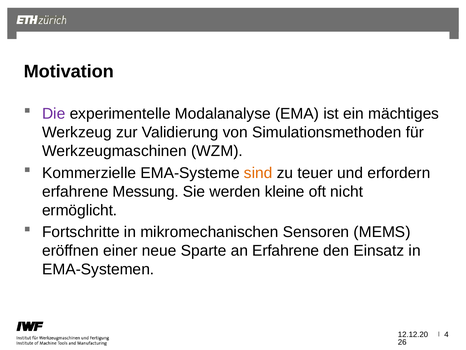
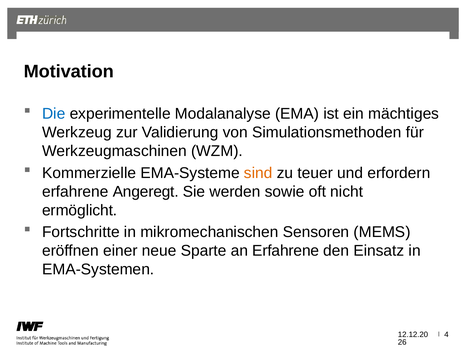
Die colour: purple -> blue
Messung: Messung -> Angeregt
kleine: kleine -> sowie
